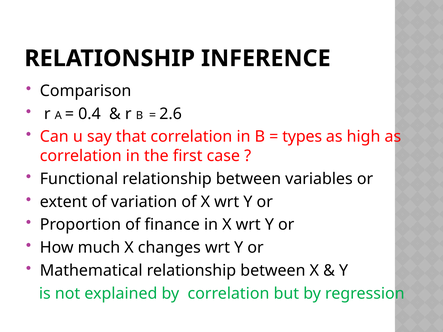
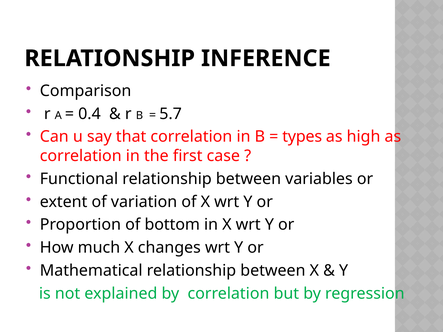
2.6: 2.6 -> 5.7
finance: finance -> bottom
